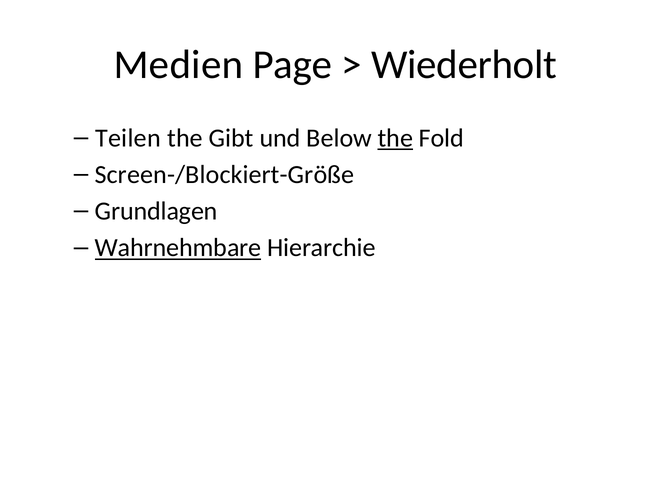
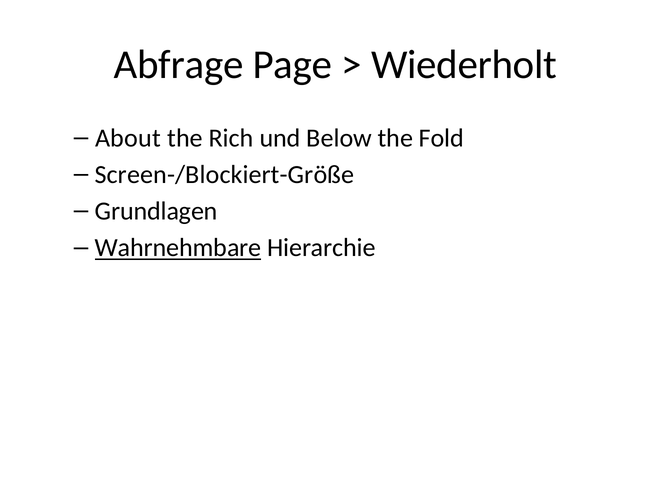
Medien: Medien -> Abfrage
Teilen: Teilen -> About
Gibt: Gibt -> Rich
the at (395, 138) underline: present -> none
